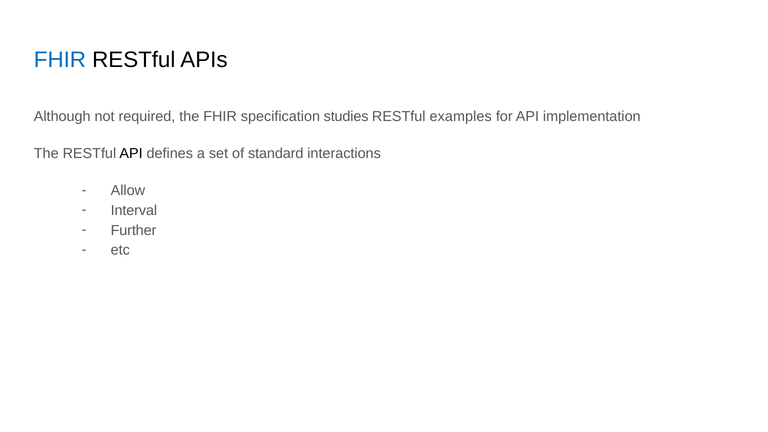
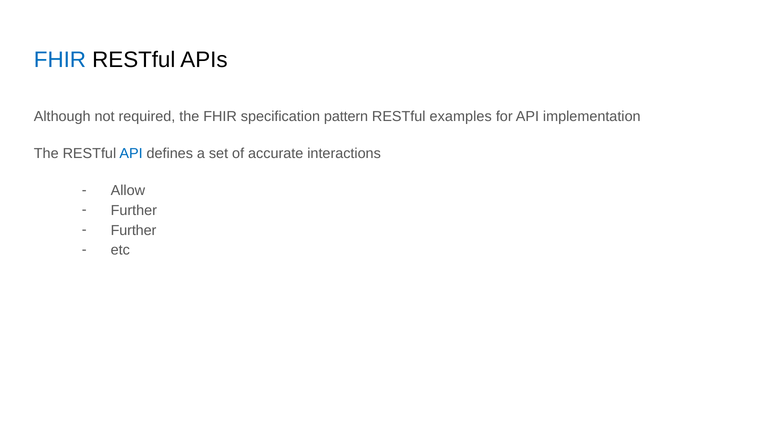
studies: studies -> pattern
API at (131, 154) colour: black -> blue
standard: standard -> accurate
Interval at (134, 210): Interval -> Further
